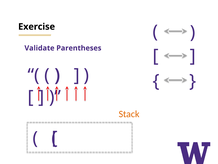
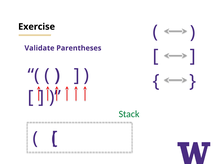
Stack colour: orange -> green
